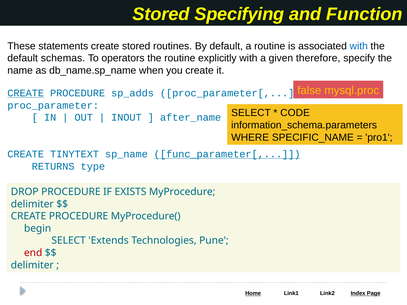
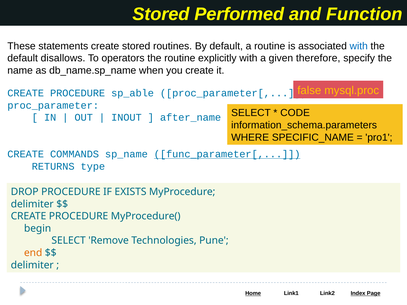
Specifying: Specifying -> Performed
schemas: schemas -> disallows
CREATE at (26, 93) underline: present -> none
sp_adds: sp_adds -> sp_able
TINYTEXT: TINYTEXT -> COMMANDS
Extends: Extends -> Remove
end colour: red -> orange
